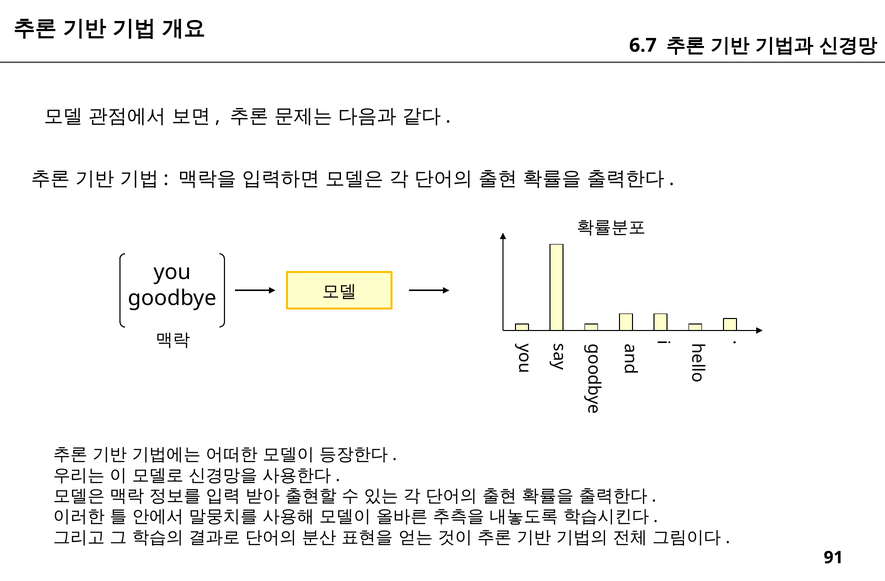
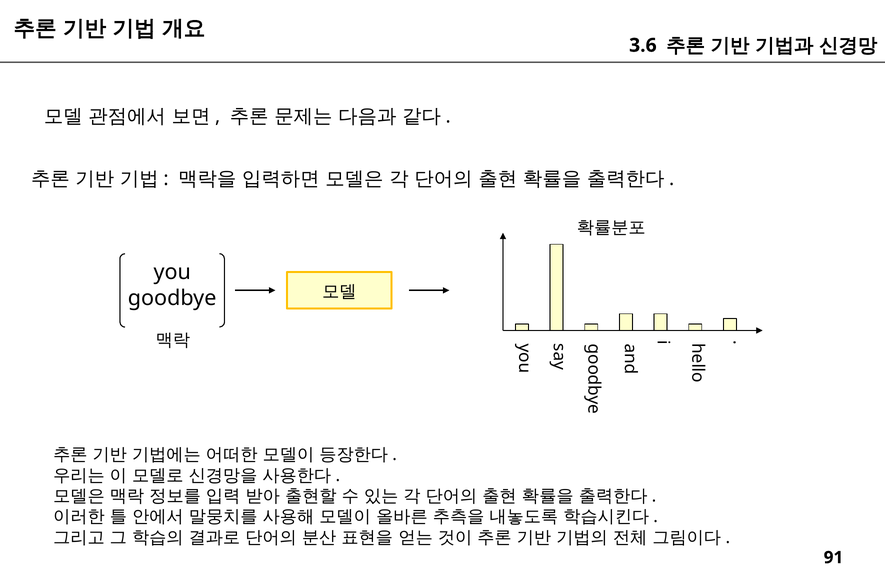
6.7: 6.7 -> 3.6
